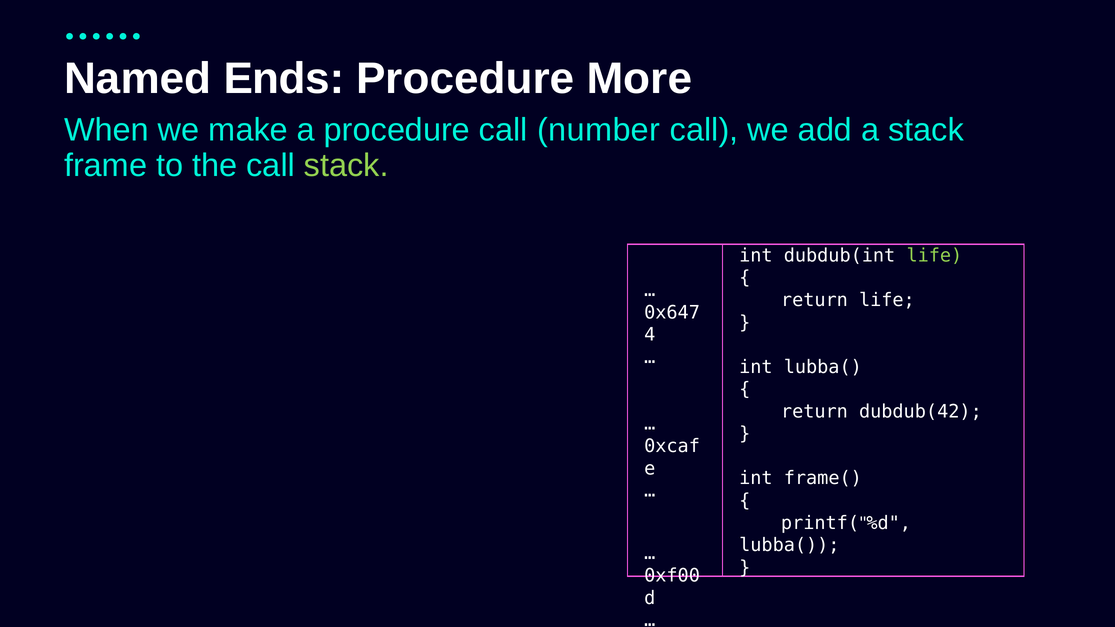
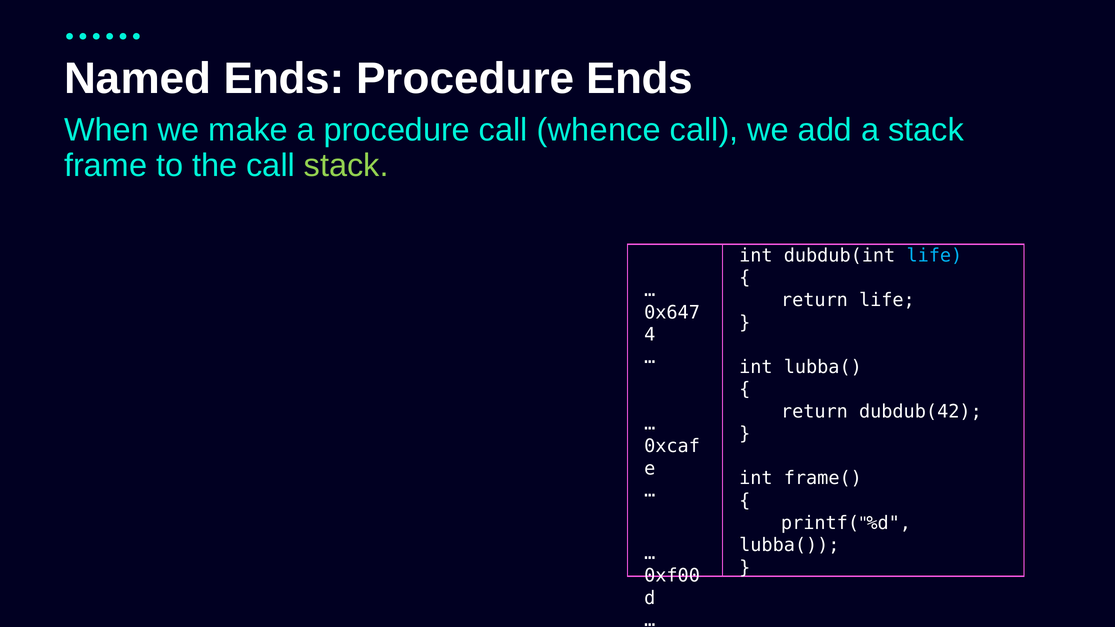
Procedure More: More -> Ends
number: number -> whence
life at (934, 256) colour: light green -> light blue
